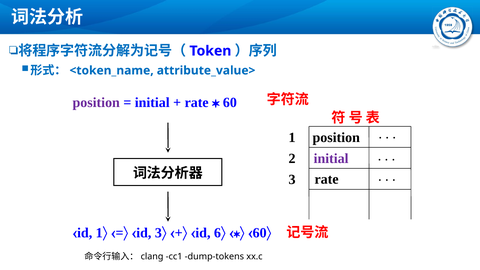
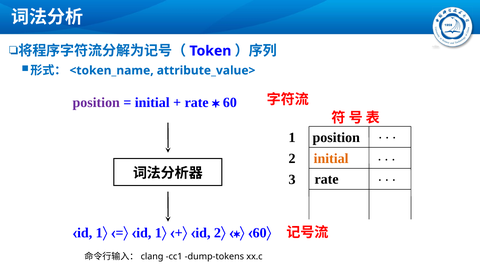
initial at (331, 159) colour: purple -> orange
3 at (158, 233): 3 -> 1
6 at (217, 233): 6 -> 2
